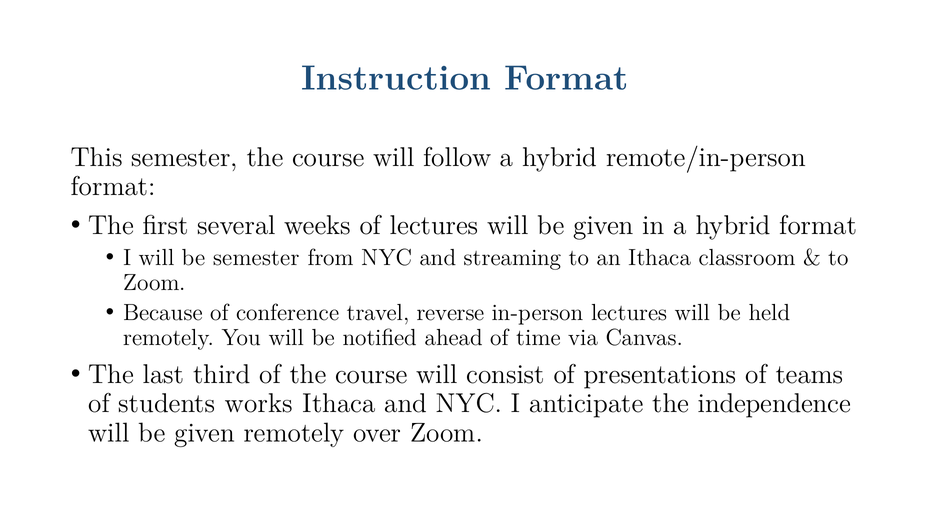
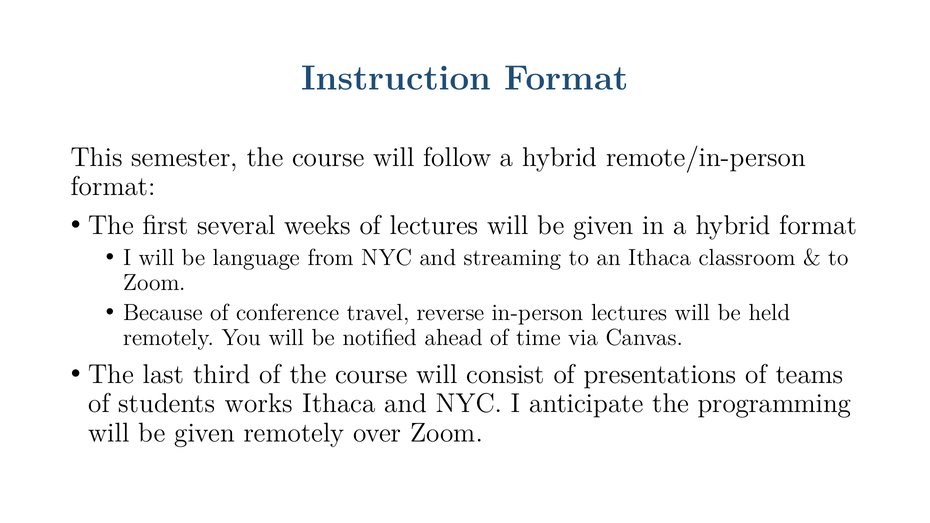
be semester: semester -> language
independence: independence -> programming
